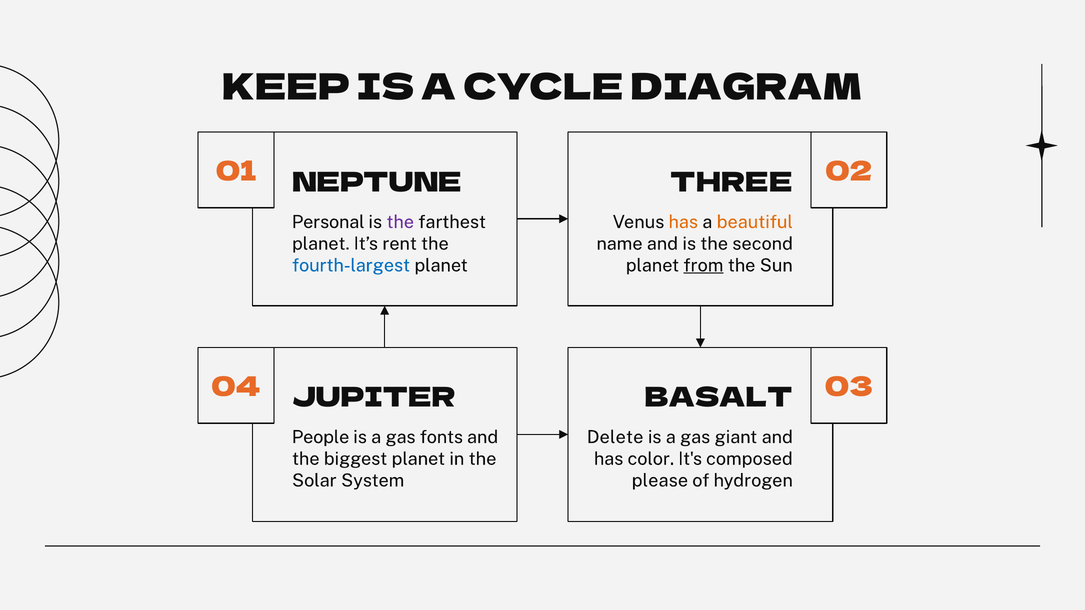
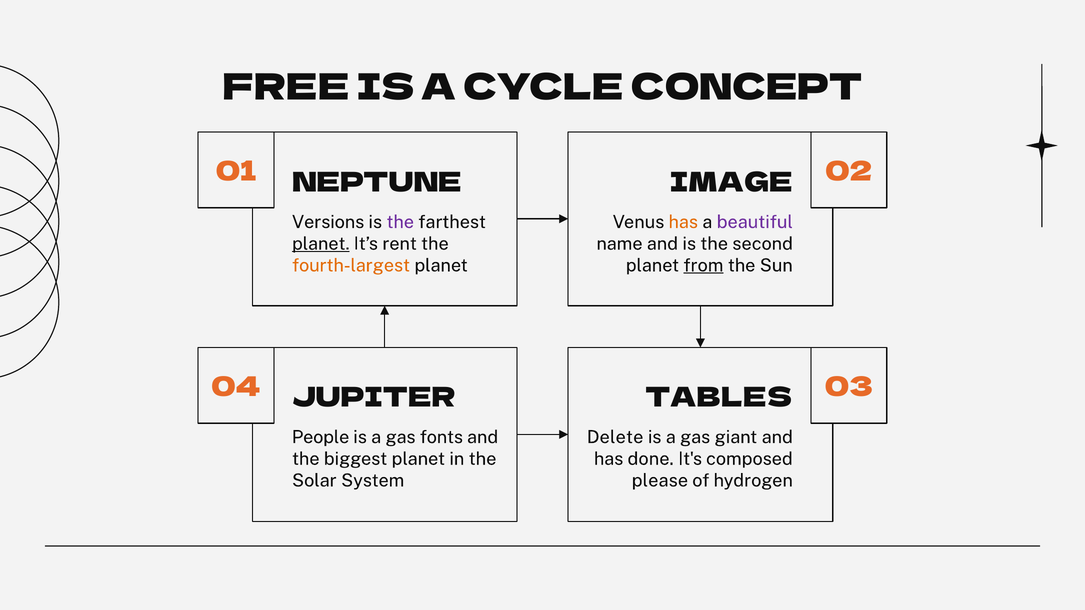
KEEP: KEEP -> FREE
DIAGRAM: DIAGRAM -> CONCEPT
THREE: THREE -> IMAGE
Personal: Personal -> Versions
beautiful colour: orange -> purple
planet at (321, 244) underline: none -> present
fourth-largest colour: blue -> orange
BASALT: BASALT -> TABLES
color: color -> done
